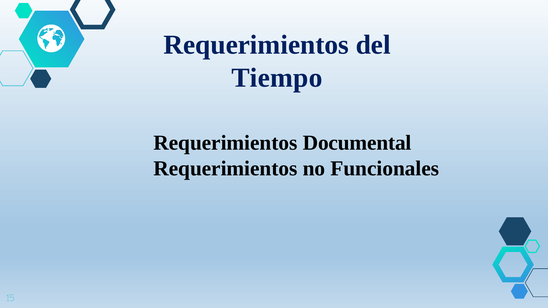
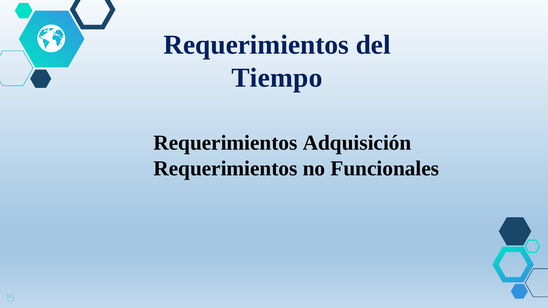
Documental: Documental -> Adquisición
